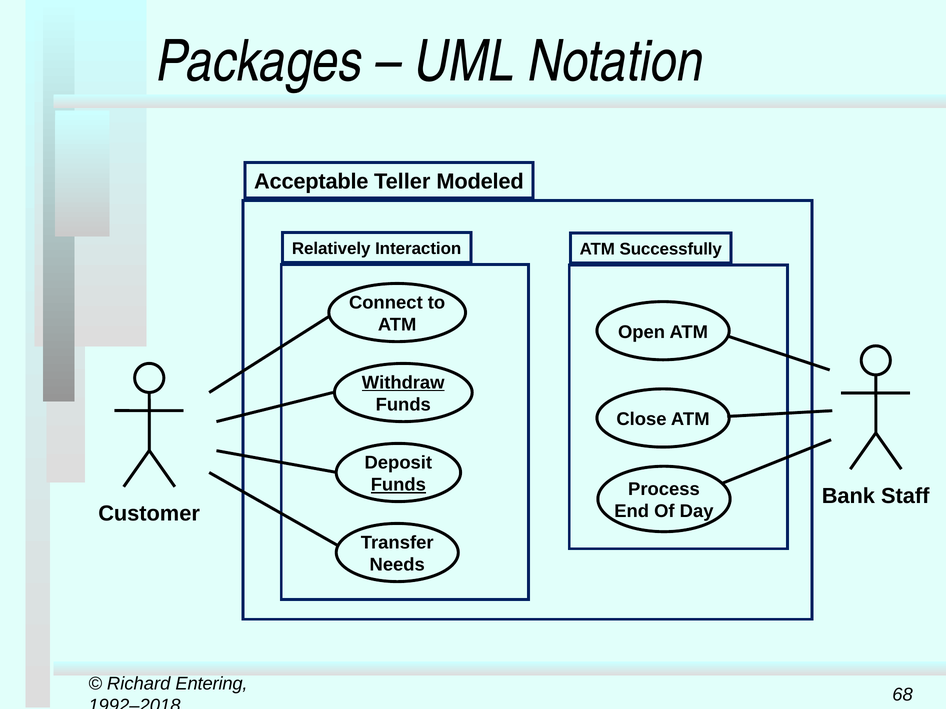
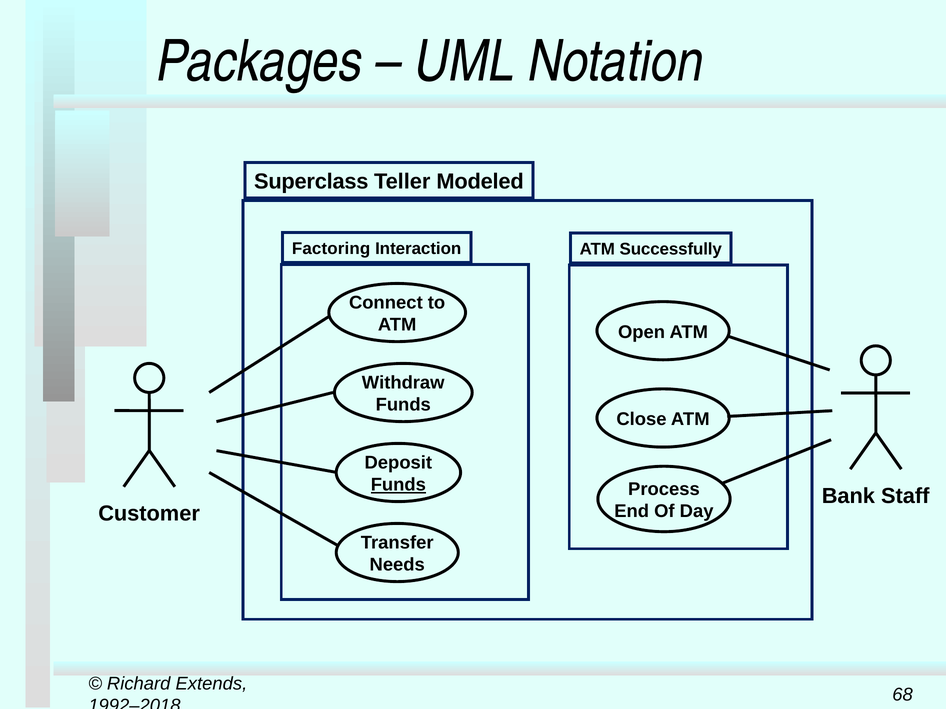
Acceptable: Acceptable -> Superclass
Relatively: Relatively -> Factoring
Withdraw underline: present -> none
Entering: Entering -> Extends
